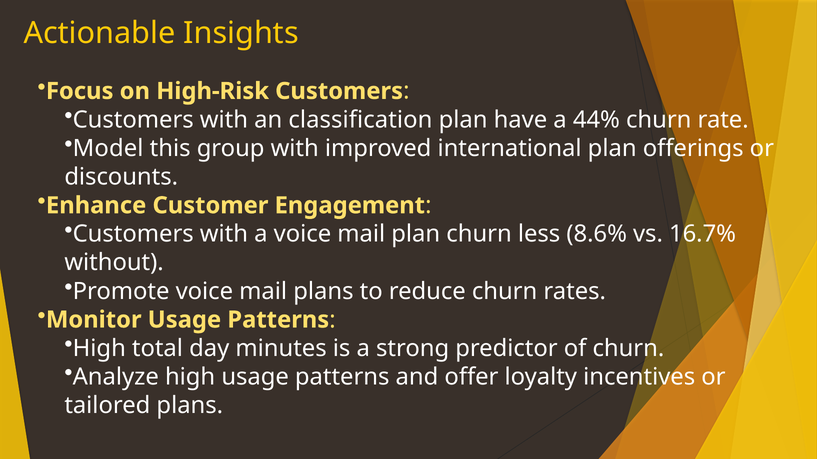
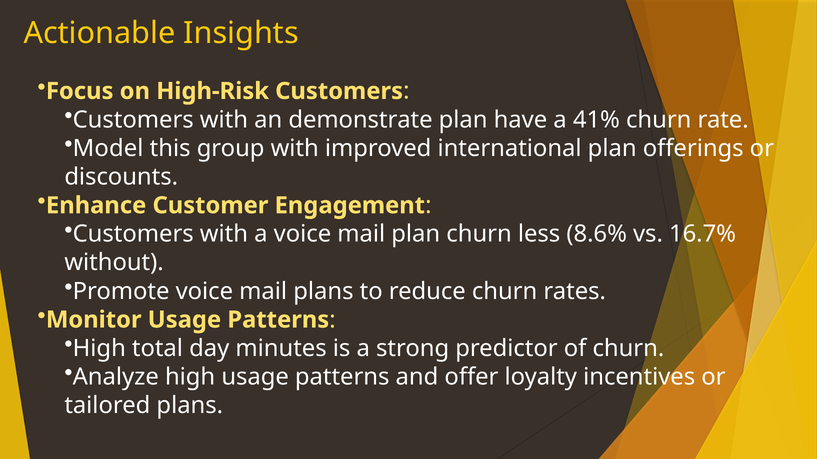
classification: classification -> demonstrate
44%: 44% -> 41%
